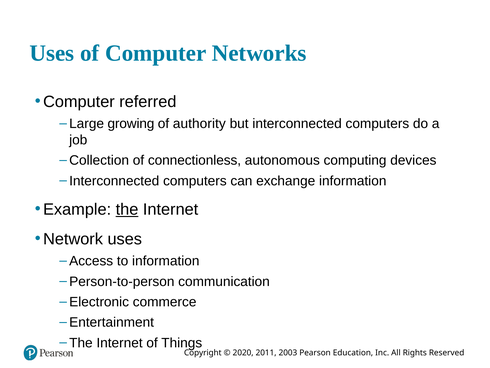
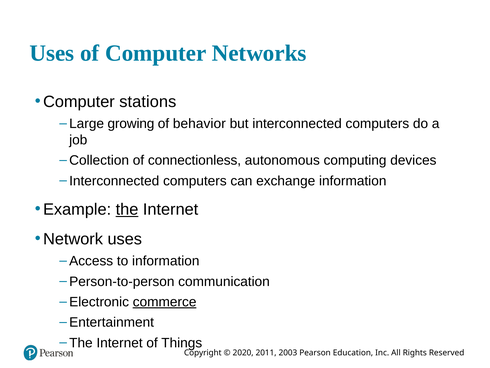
referred: referred -> stations
authority: authority -> behavior
commerce underline: none -> present
